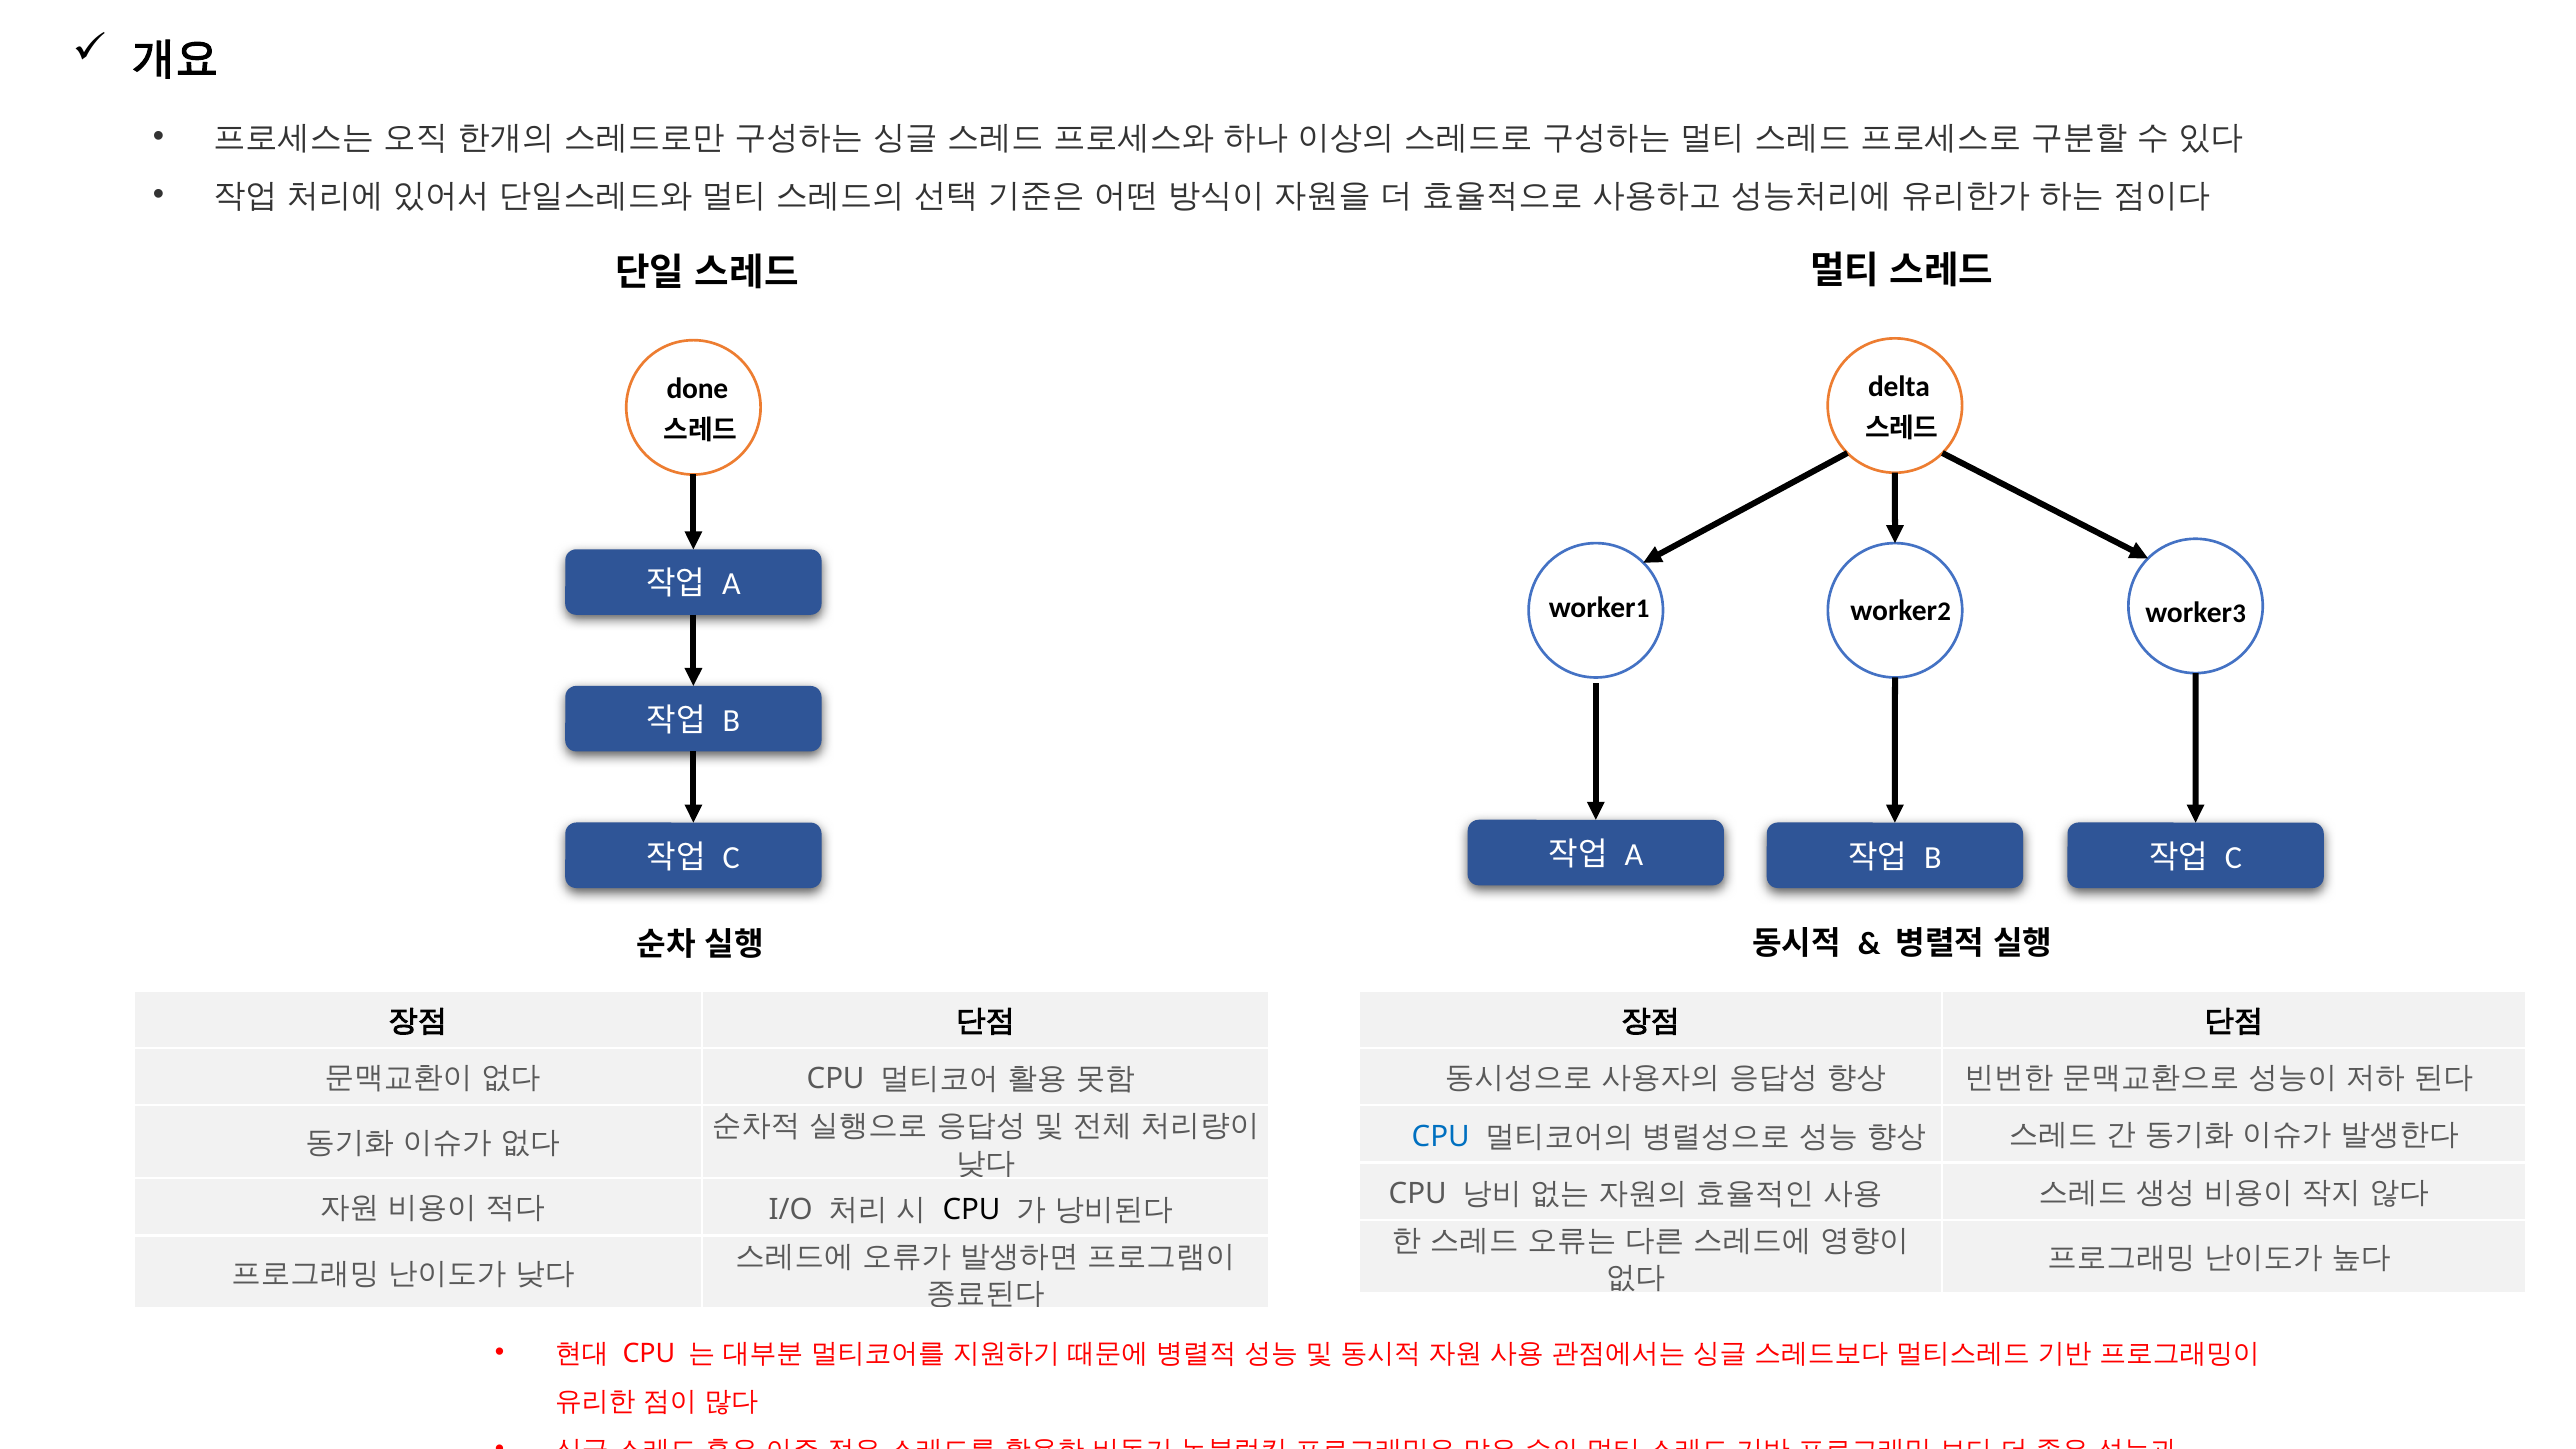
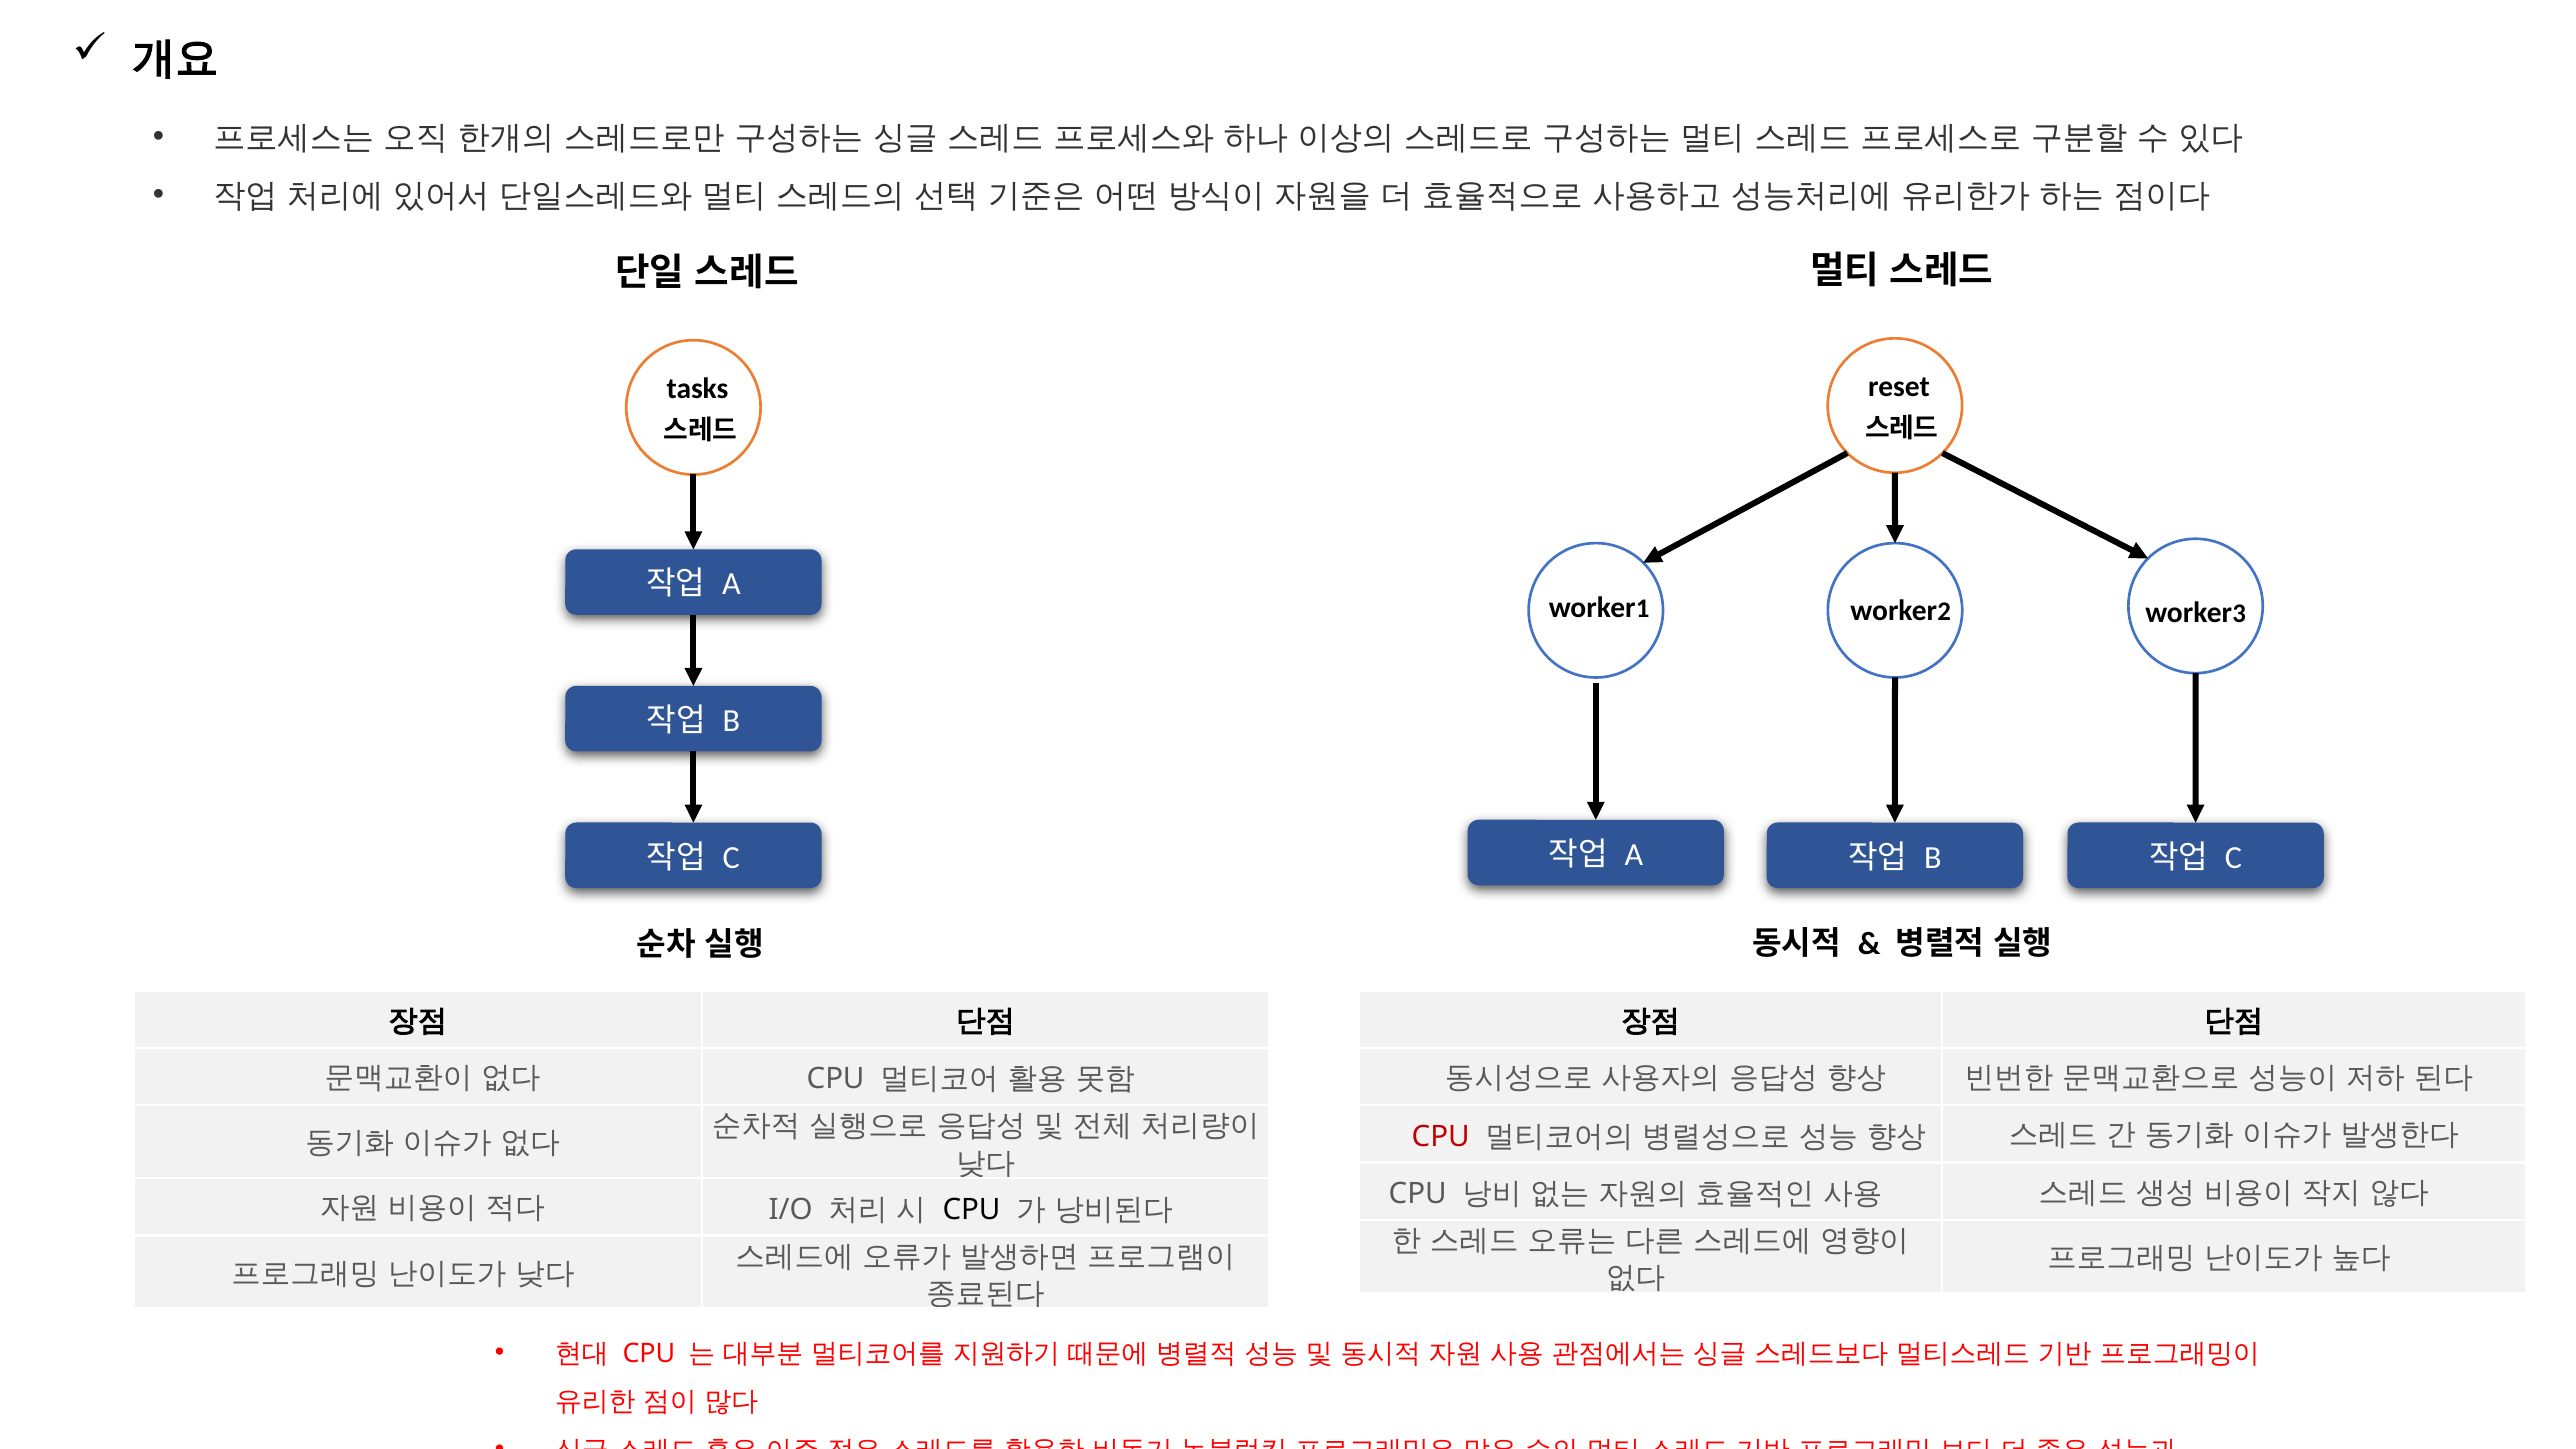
delta: delta -> reset
done: done -> tasks
CPU at (1441, 1137) colour: blue -> red
